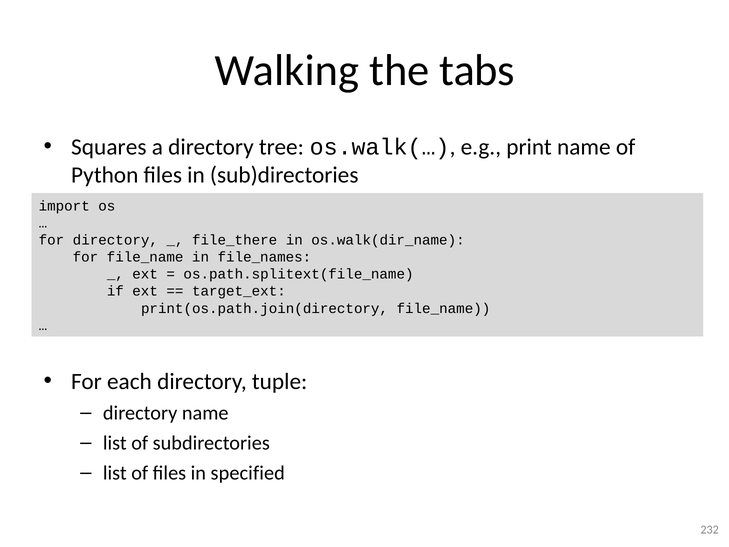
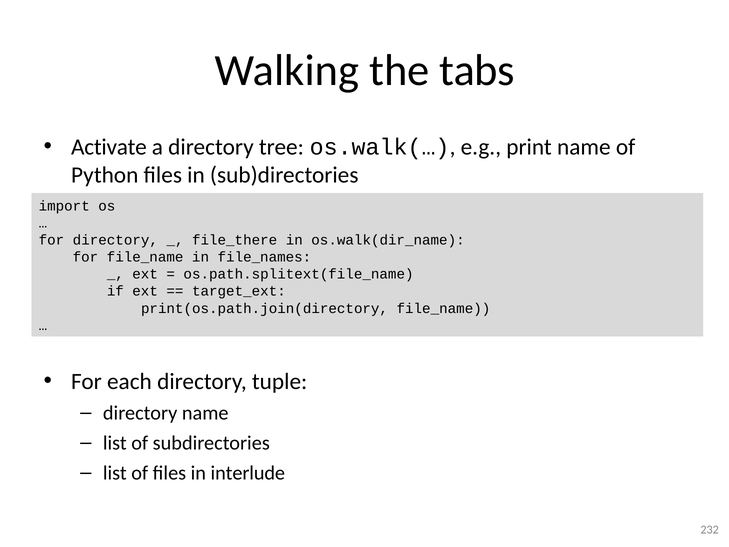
Squares: Squares -> Activate
specified: specified -> interlude
